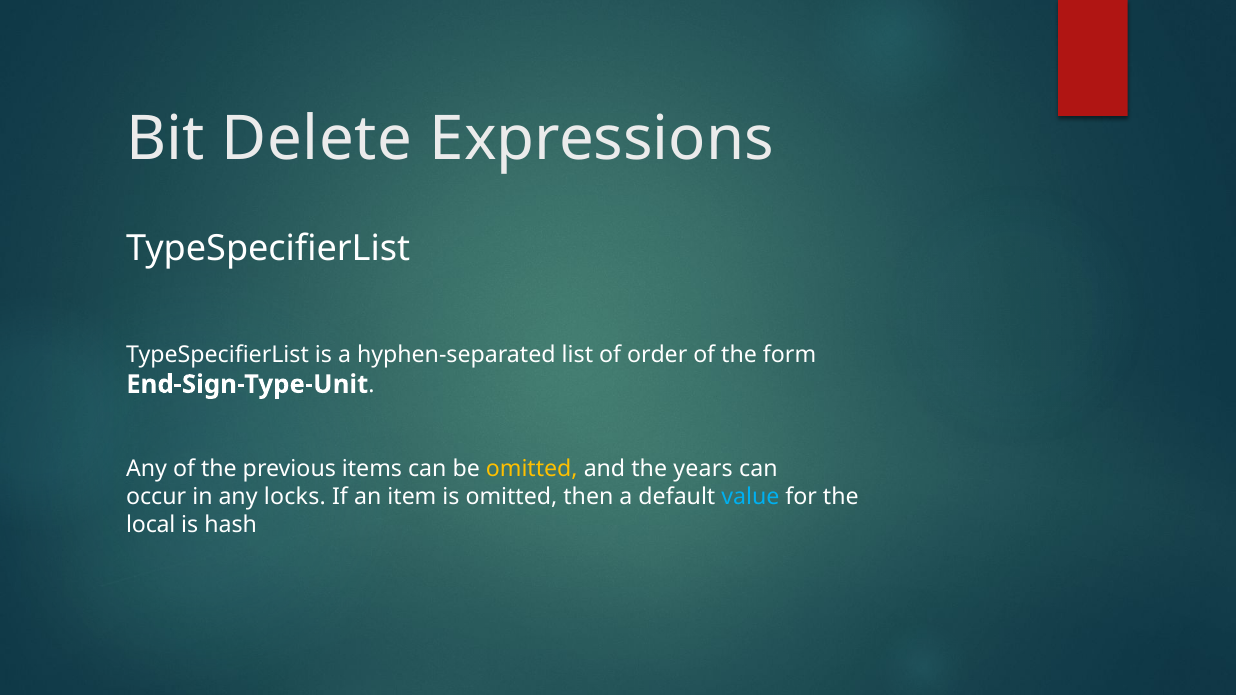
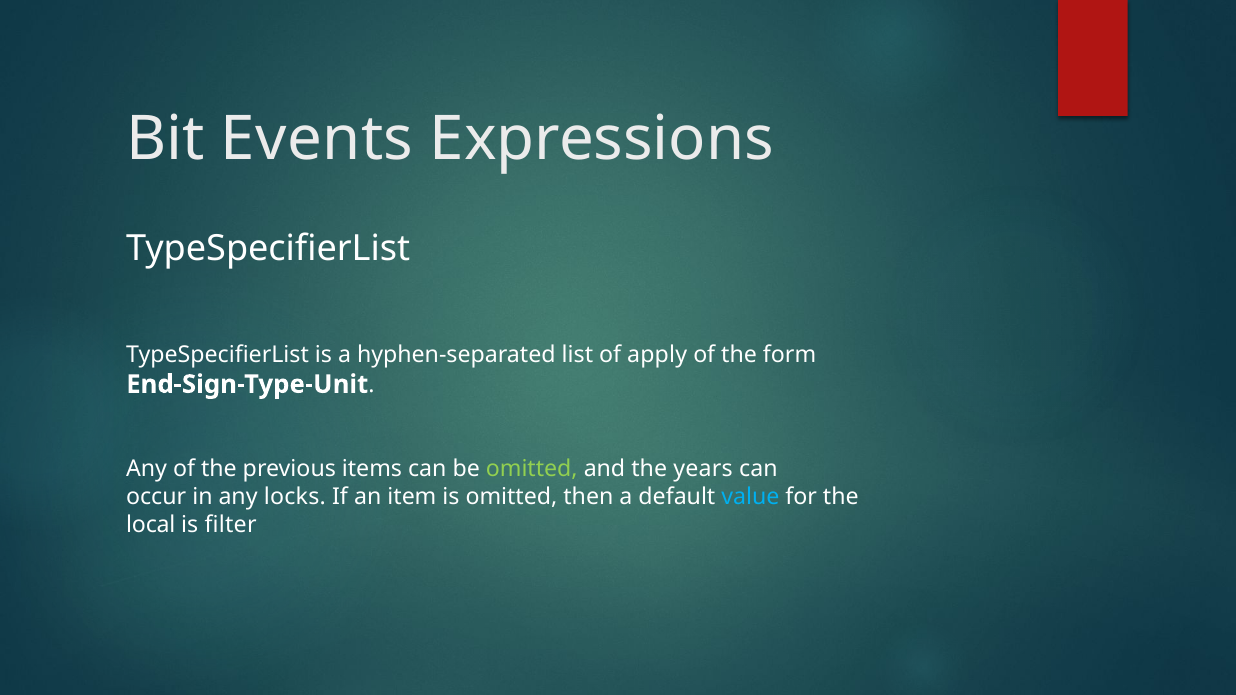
Delete: Delete -> Events
order: order -> apply
omitted at (532, 469) colour: yellow -> light green
hash: hash -> filter
